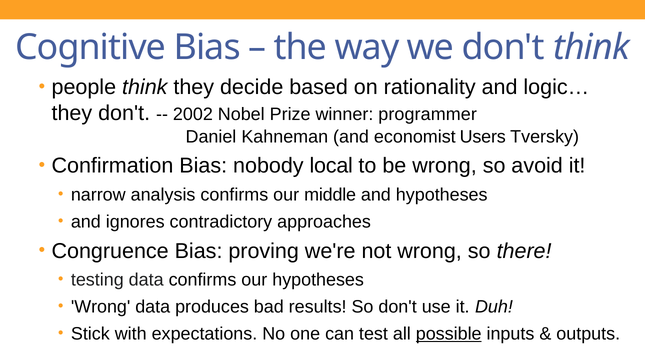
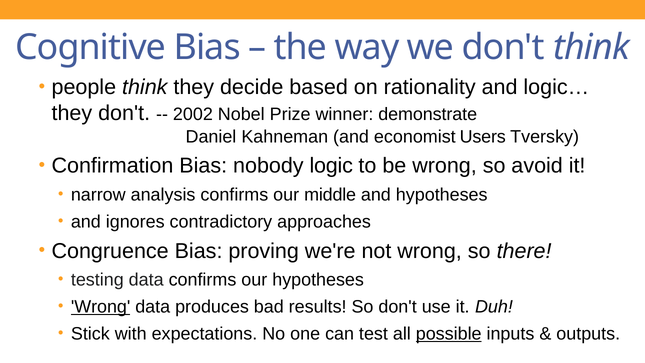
programmer: programmer -> demonstrate
local: local -> logic
Wrong at (101, 307) underline: none -> present
